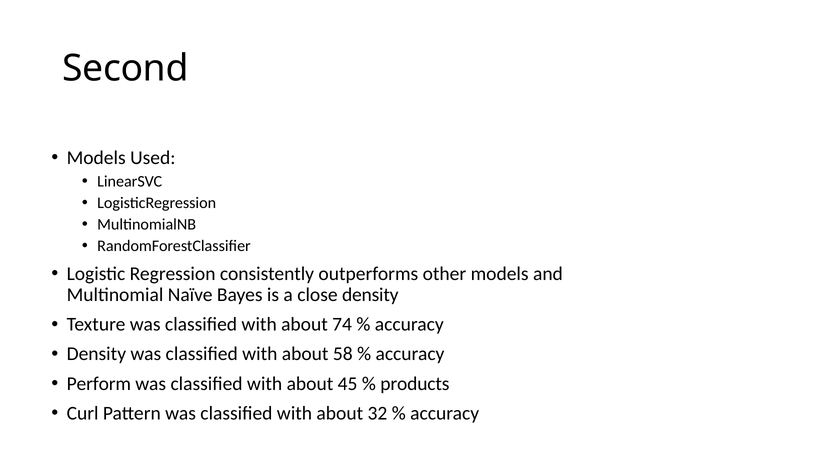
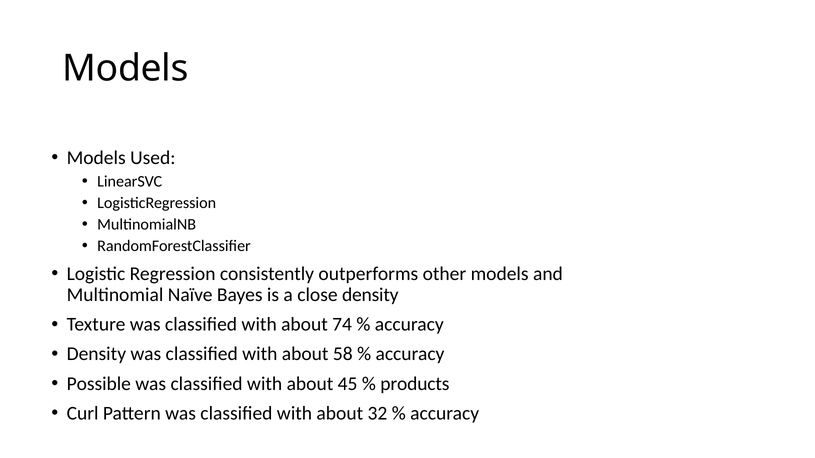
Second at (125, 68): Second -> Models
Perform: Perform -> Possible
